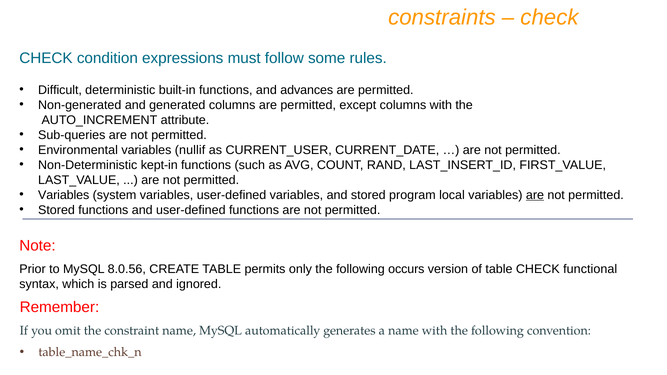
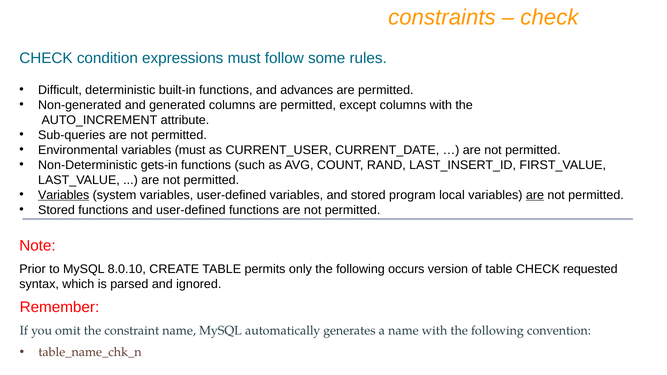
variables nullif: nullif -> must
kept-in: kept-in -> gets-in
Variables at (64, 195) underline: none -> present
8.0.56: 8.0.56 -> 8.0.10
functional: functional -> requested
